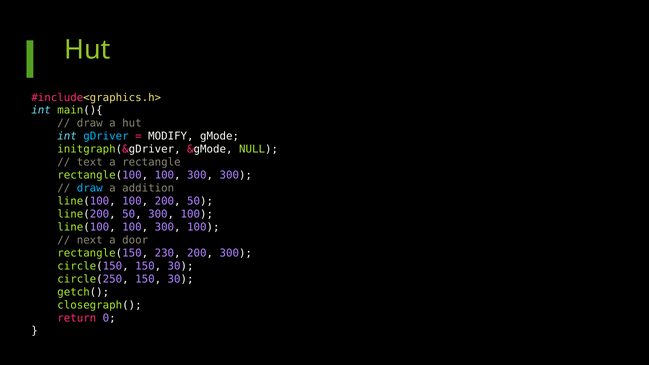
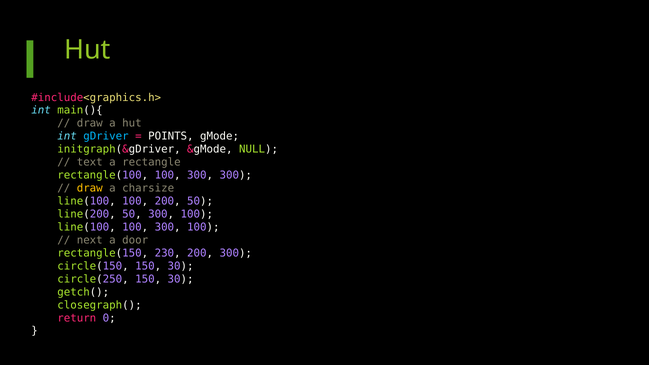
MODIFY: MODIFY -> POINTS
draw at (90, 188) colour: light blue -> yellow
addition: addition -> charsize
